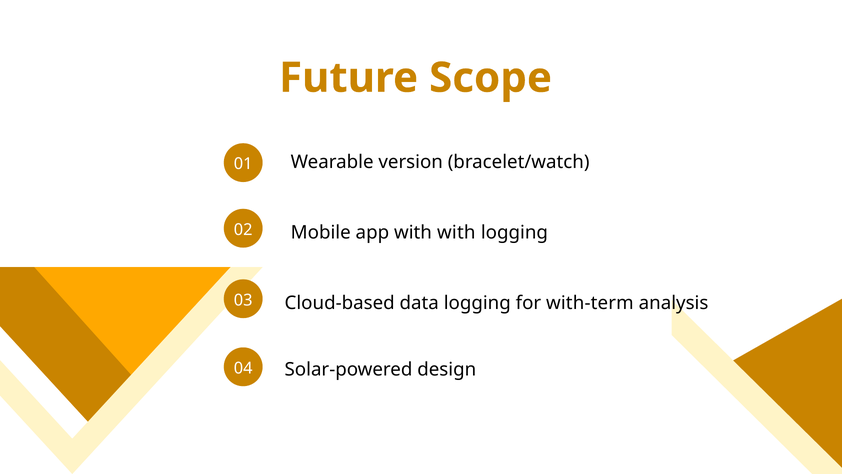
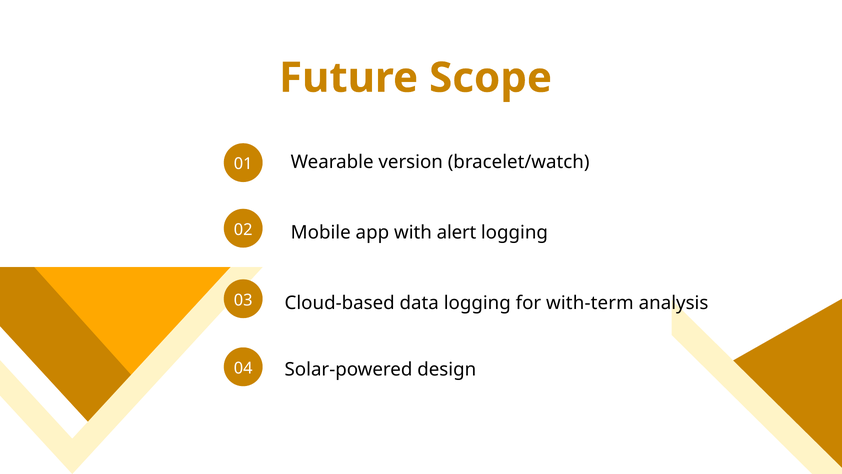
with with: with -> alert
